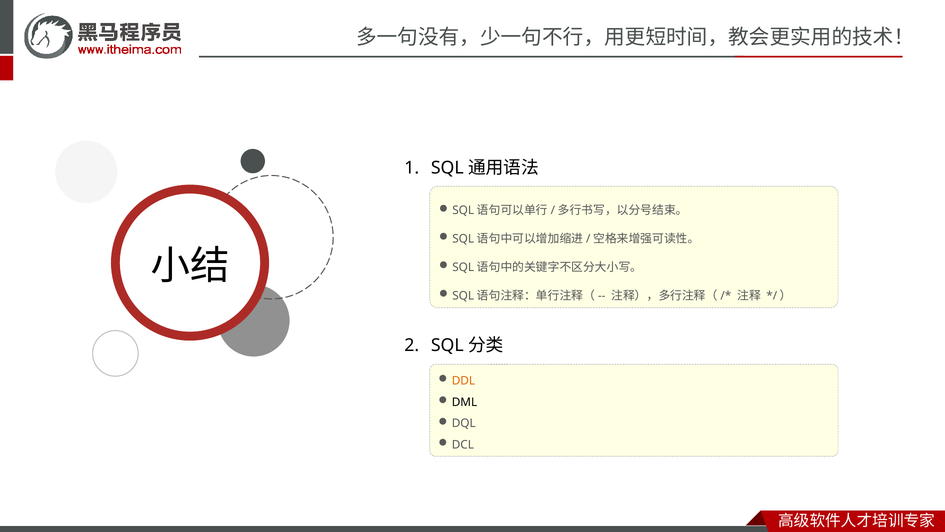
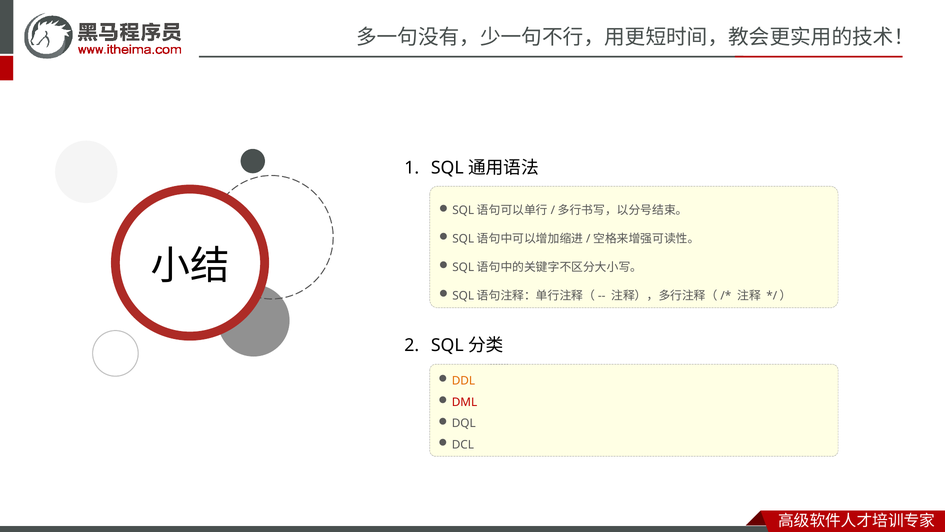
DML colour: black -> red
